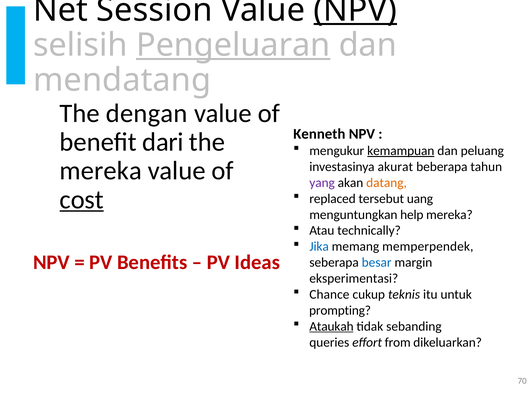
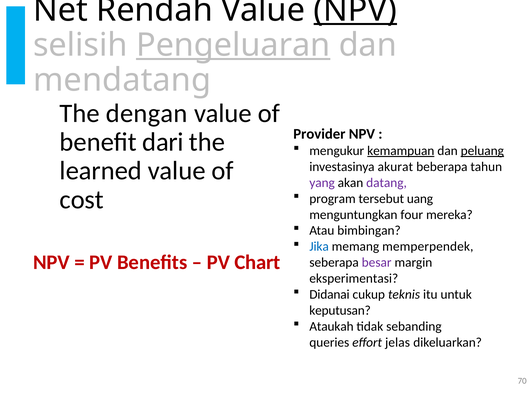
Session: Session -> Rendah
Kenneth: Kenneth -> Provider
peluang underline: none -> present
mereka at (101, 171): mereka -> learned
datang colour: orange -> purple
cost underline: present -> none
replaced: replaced -> program
help: help -> four
technically: technically -> bimbingan
Ideas: Ideas -> Chart
besar colour: blue -> purple
Chance: Chance -> Didanai
prompting: prompting -> keputusan
Ataukah underline: present -> none
from: from -> jelas
